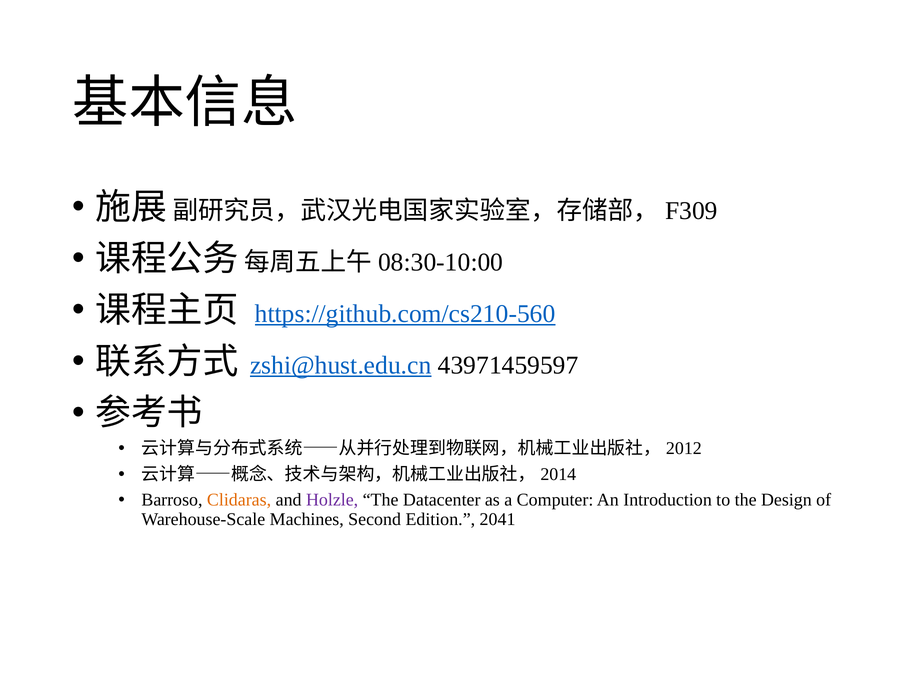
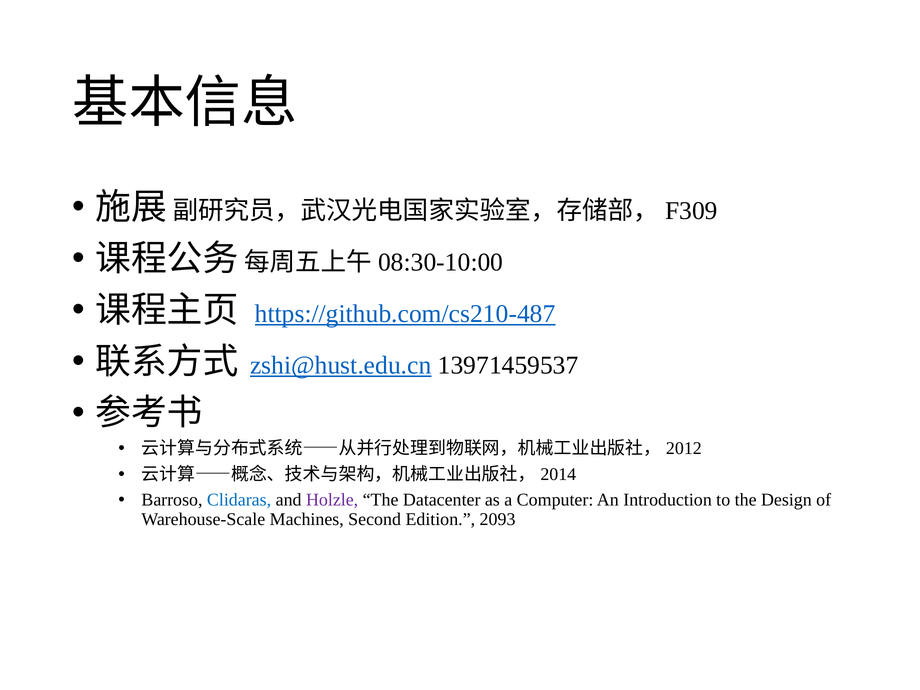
https://github.com/cs210-560: https://github.com/cs210-560 -> https://github.com/cs210-487
43971459597: 43971459597 -> 13971459537
Clidaras colour: orange -> blue
2041: 2041 -> 2093
